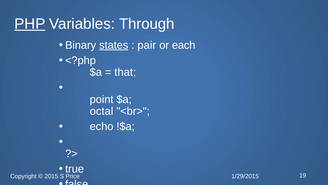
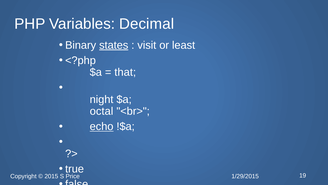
PHP underline: present -> none
Through: Through -> Decimal
pair: pair -> visit
each: each -> least
point: point -> night
echo underline: none -> present
